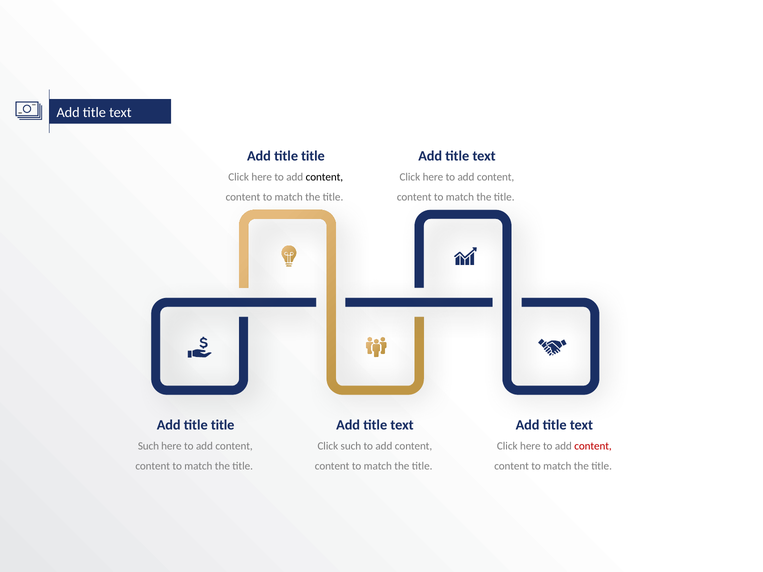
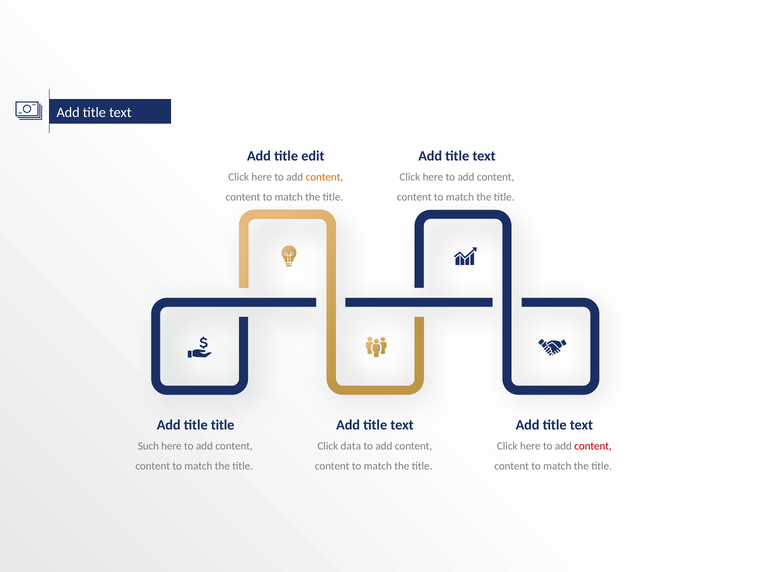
title at (313, 156): title -> edit
content at (324, 177) colour: black -> orange
Click such: such -> data
